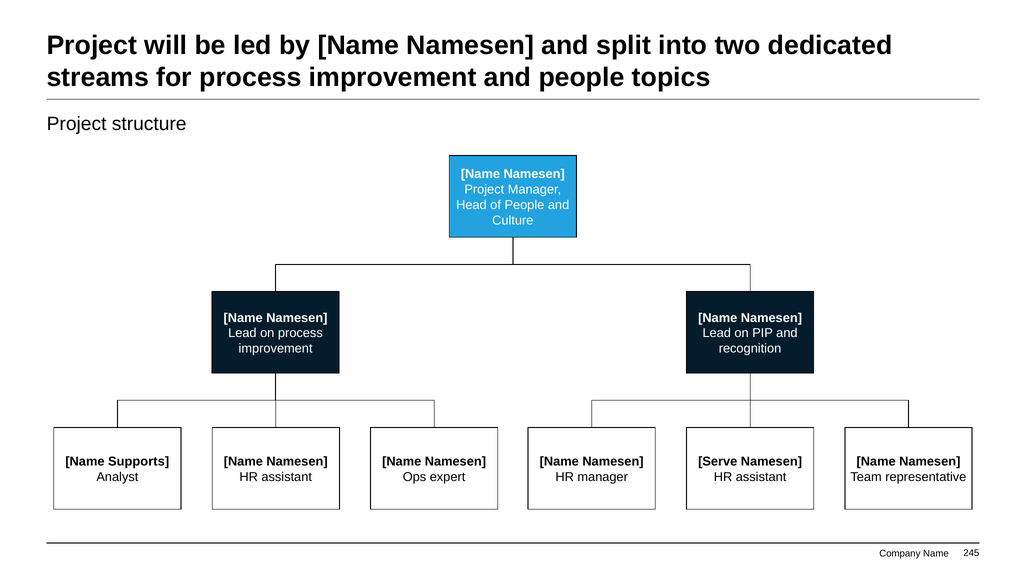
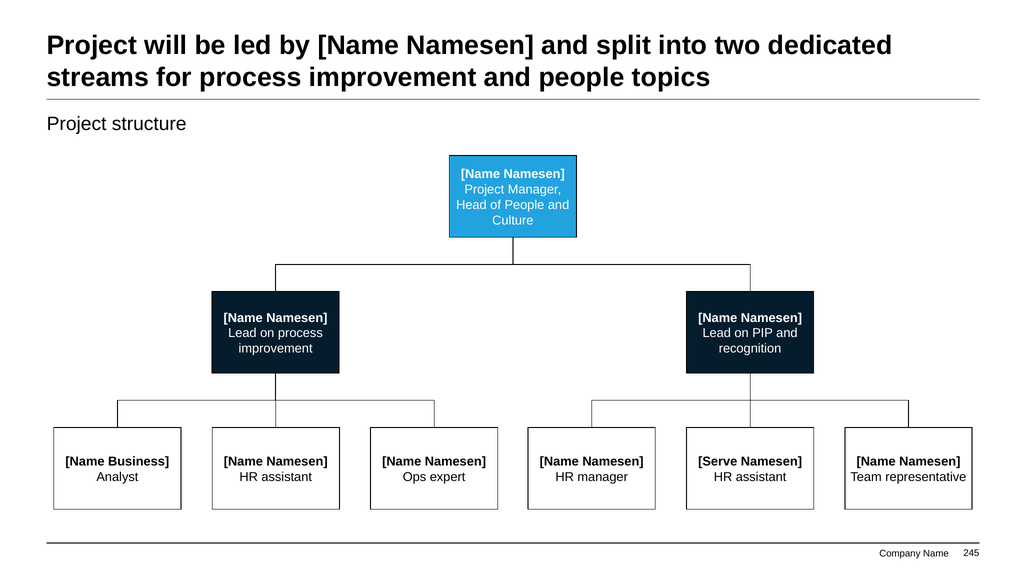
Supports: Supports -> Business
